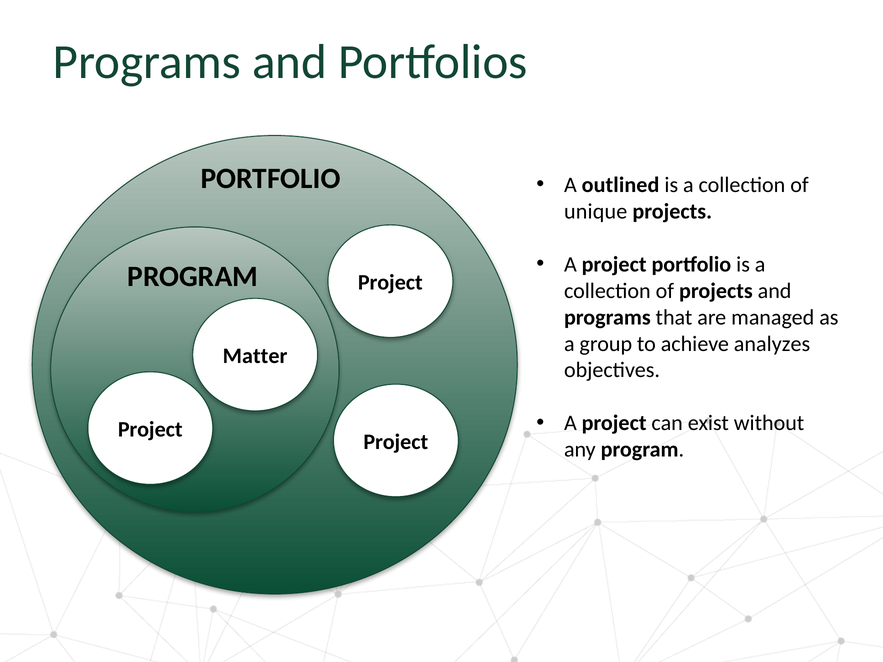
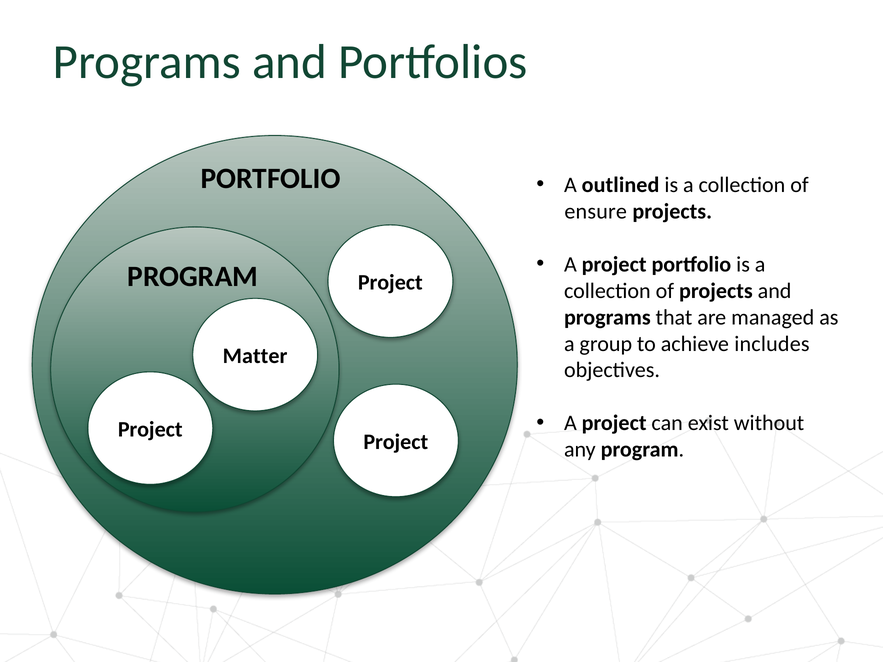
unique: unique -> ensure
analyzes: analyzes -> includes
